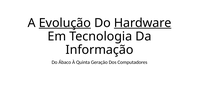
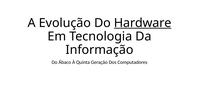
Evolução underline: present -> none
